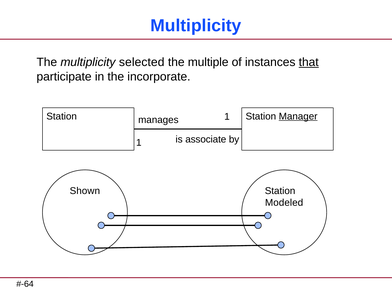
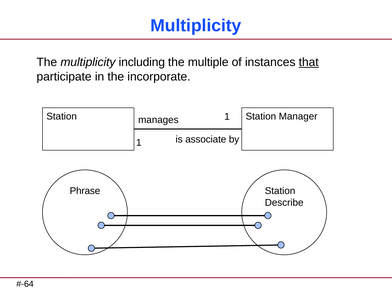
selected: selected -> including
Manager underline: present -> none
Shown: Shown -> Phrase
Modeled: Modeled -> Describe
